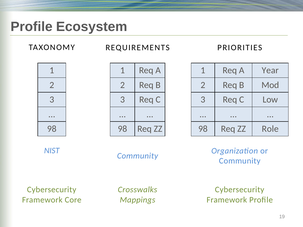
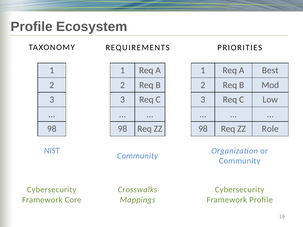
Year: Year -> Best
